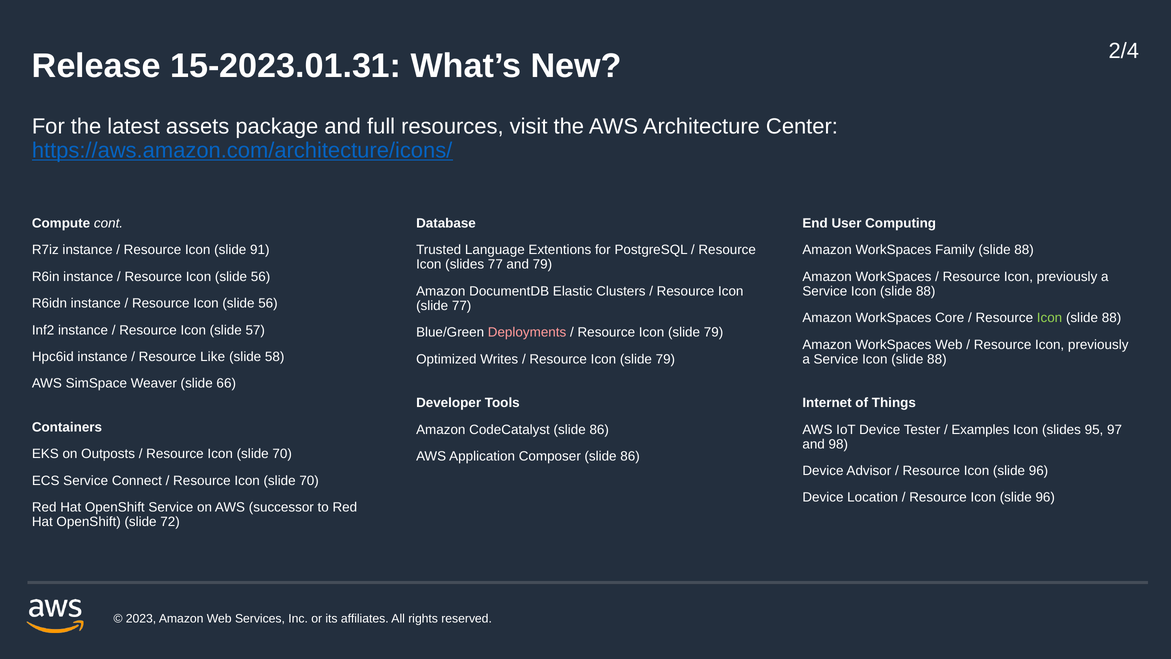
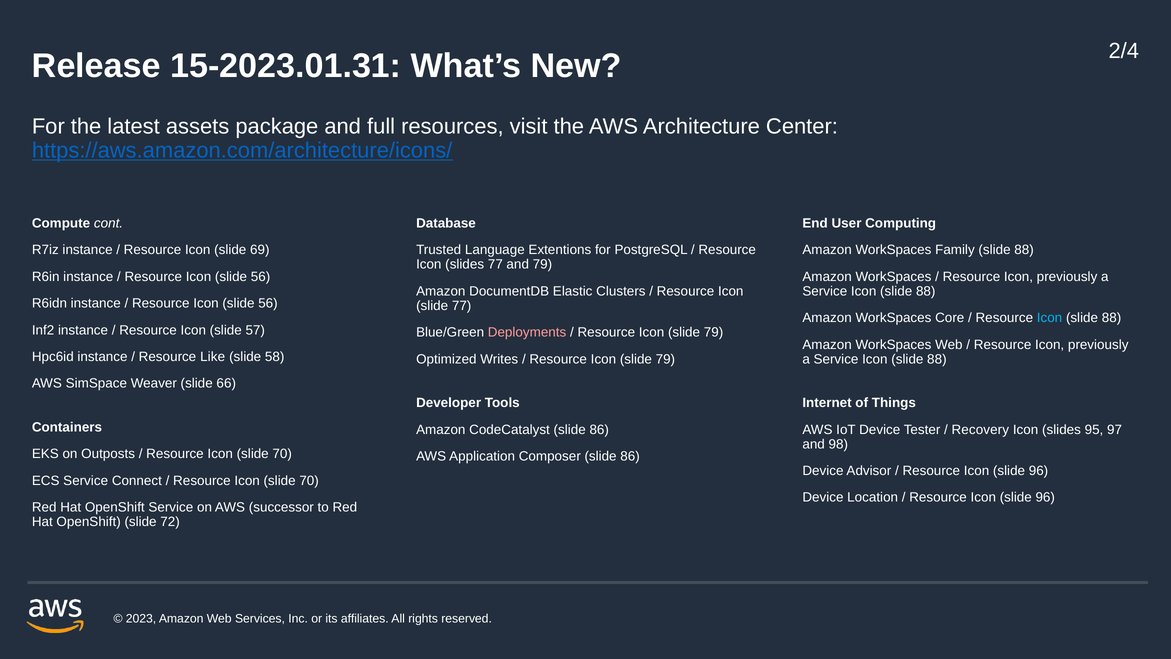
91: 91 -> 69
Icon at (1049, 318) colour: light green -> light blue
Examples: Examples -> Recovery
